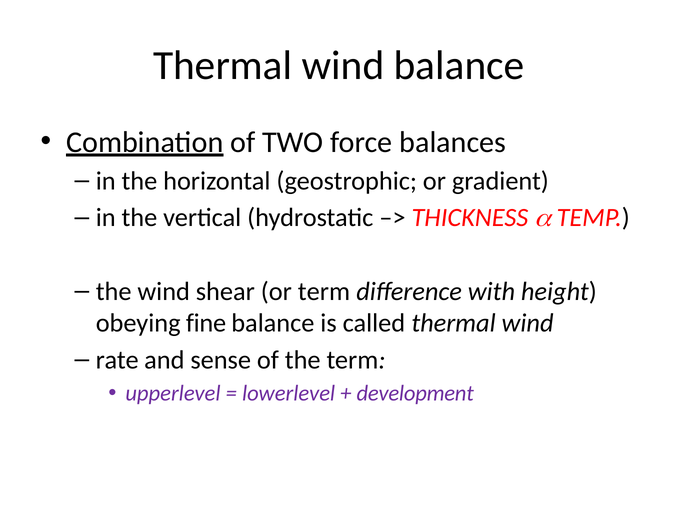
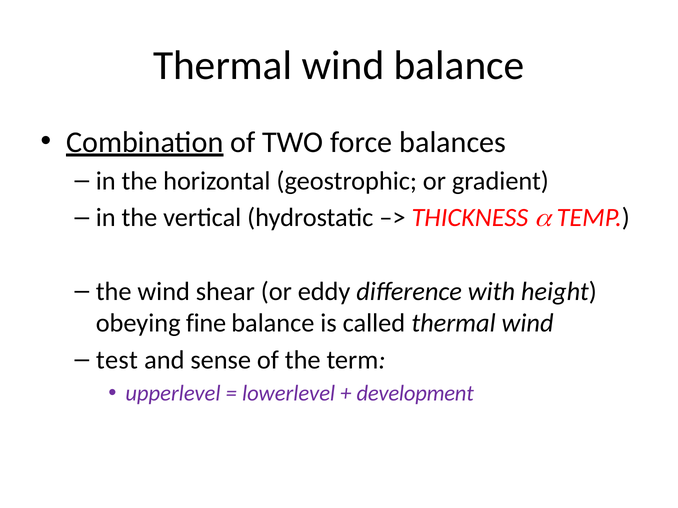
or term: term -> eddy
rate: rate -> test
